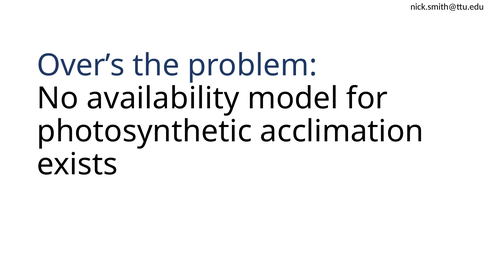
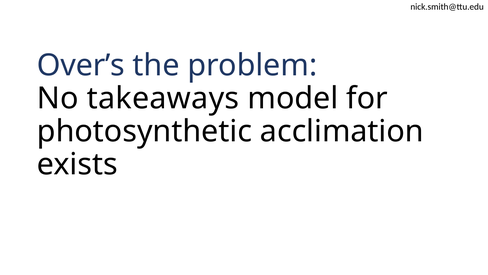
availability: availability -> takeaways
